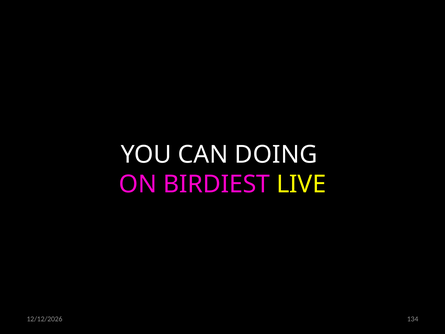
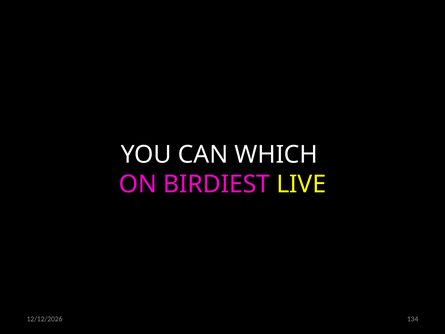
DOING: DOING -> WHICH
